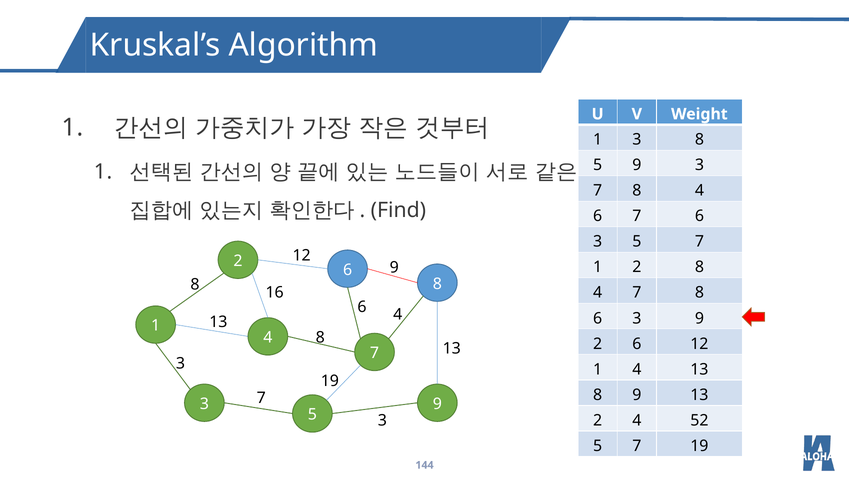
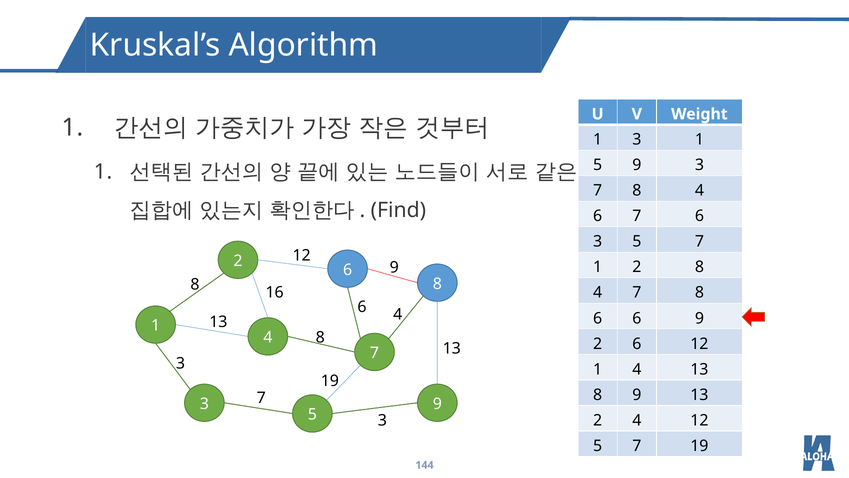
3 8: 8 -> 1
3 at (637, 318): 3 -> 6
4 52: 52 -> 12
